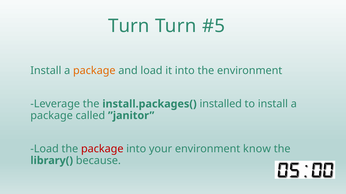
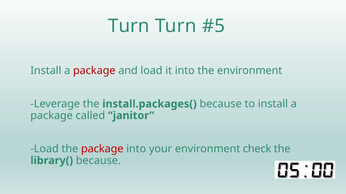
package at (94, 71) colour: orange -> red
install.packages( installed: installed -> because
know: know -> check
